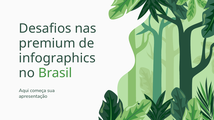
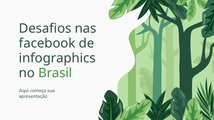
premium: premium -> facebook
